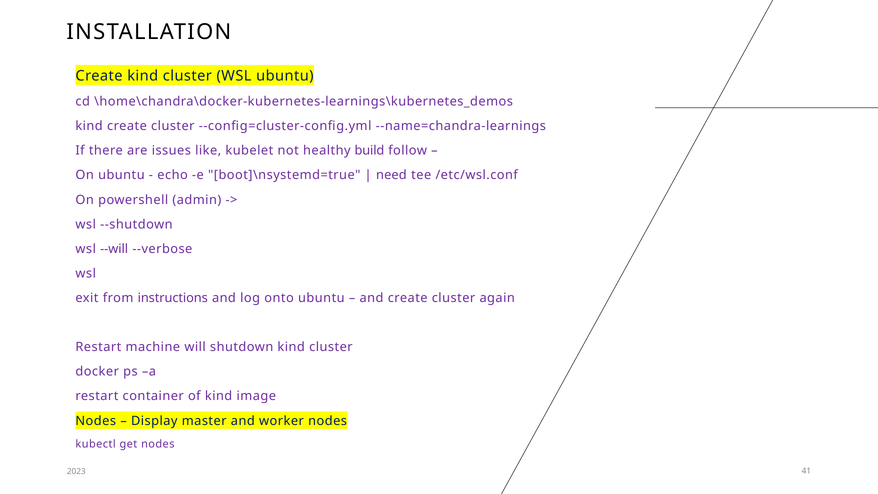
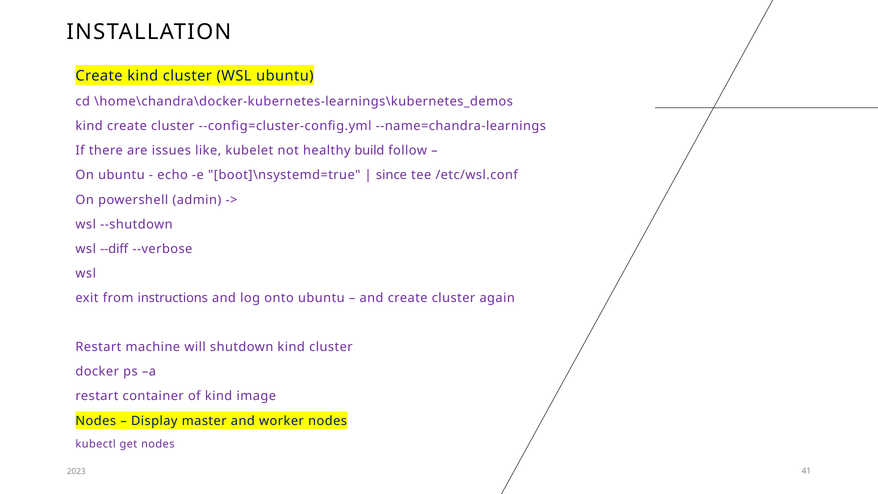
need: need -> since
--will: --will -> --diff
